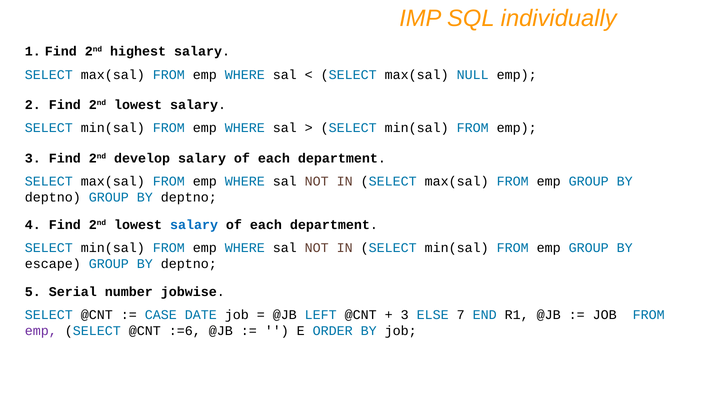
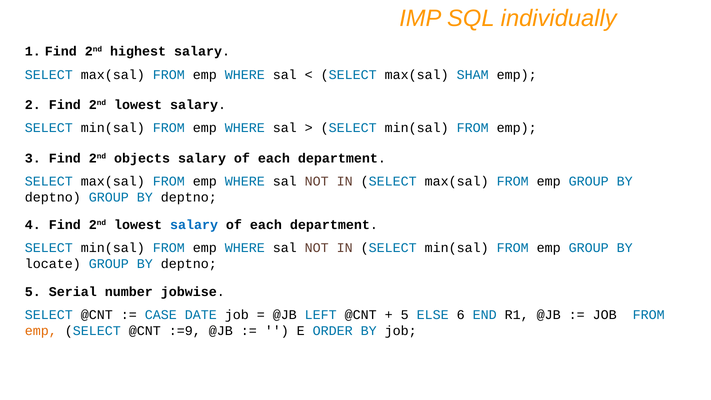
NULL: NULL -> SHAM
develop: develop -> objects
escape: escape -> locate
3 at (405, 315): 3 -> 5
7: 7 -> 6
emp at (41, 331) colour: purple -> orange
:=6: :=6 -> :=9
